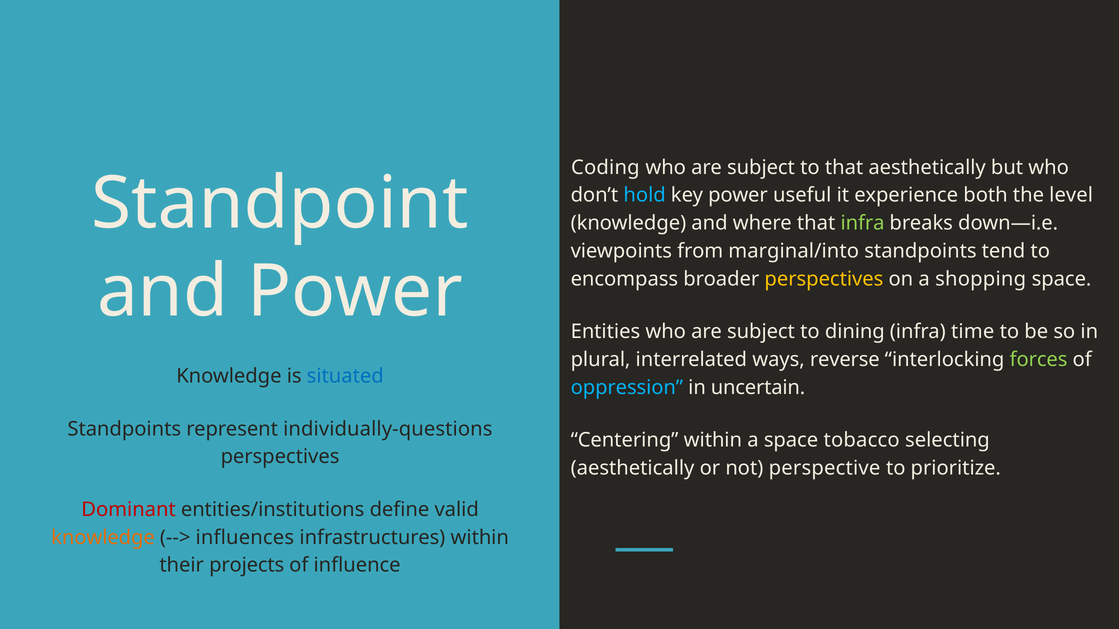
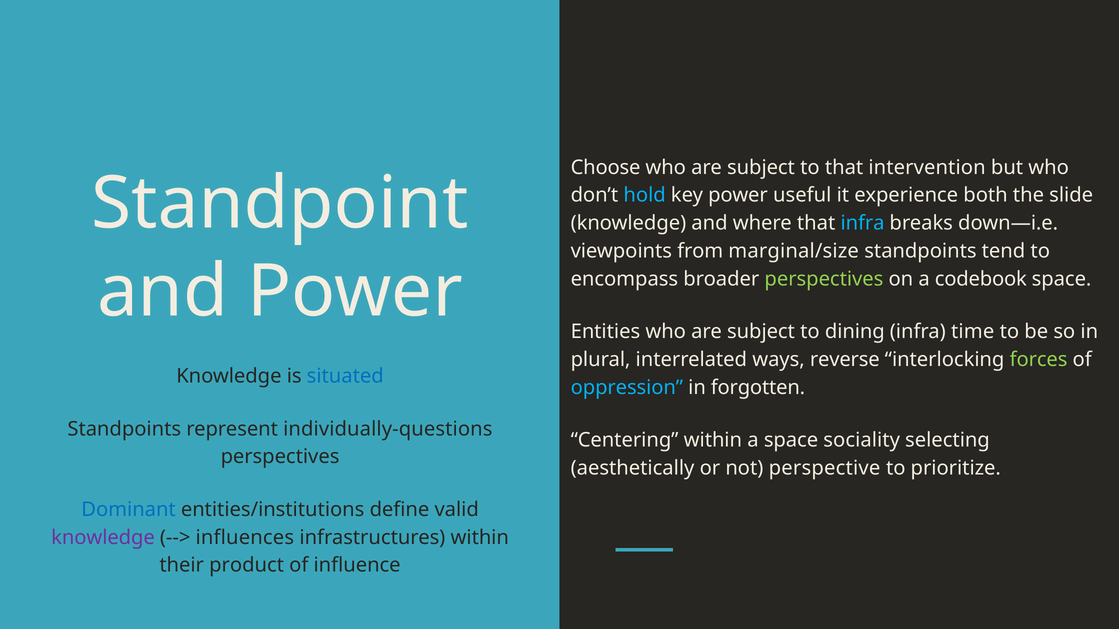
Coding: Coding -> Choose
that aesthetically: aesthetically -> intervention
level: level -> slide
infra at (863, 223) colour: light green -> light blue
marginal/into: marginal/into -> marginal/size
perspectives at (824, 279) colour: yellow -> light green
shopping: shopping -> codebook
uncertain: uncertain -> forgotten
tobacco: tobacco -> sociality
Dominant colour: red -> blue
knowledge at (103, 538) colour: orange -> purple
projects: projects -> product
